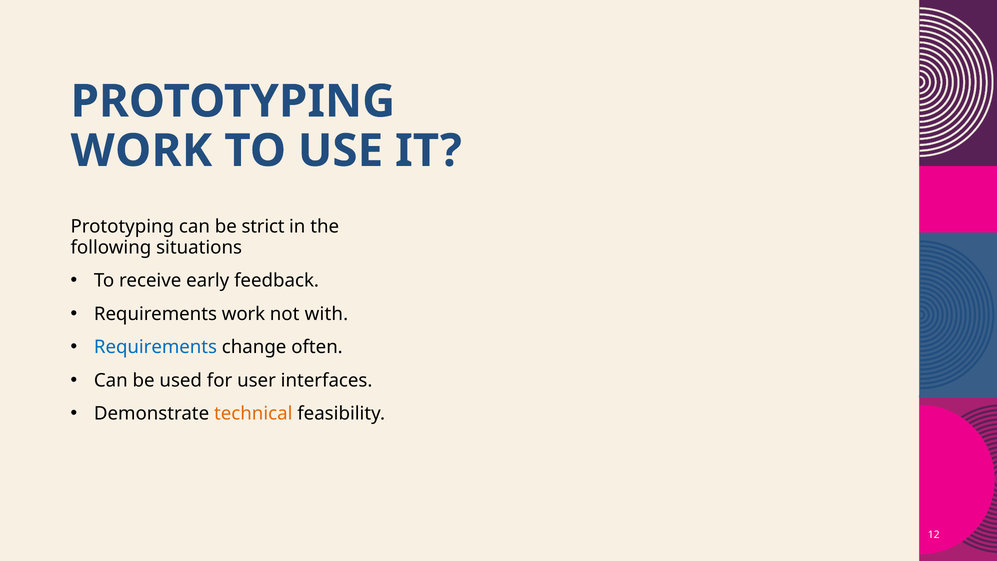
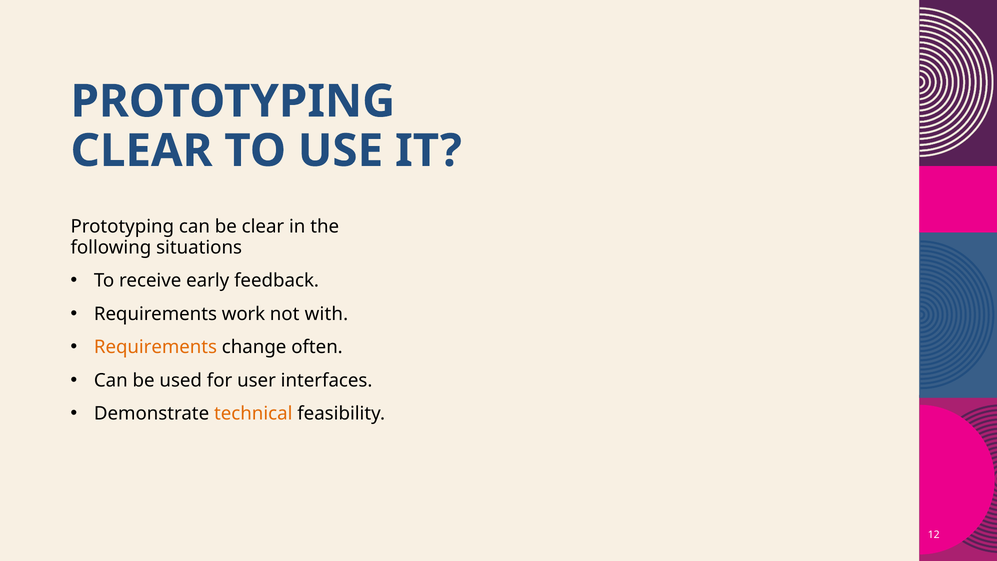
WORK at (141, 151): WORK -> CLEAR
be strict: strict -> clear
Requirements at (155, 347) colour: blue -> orange
